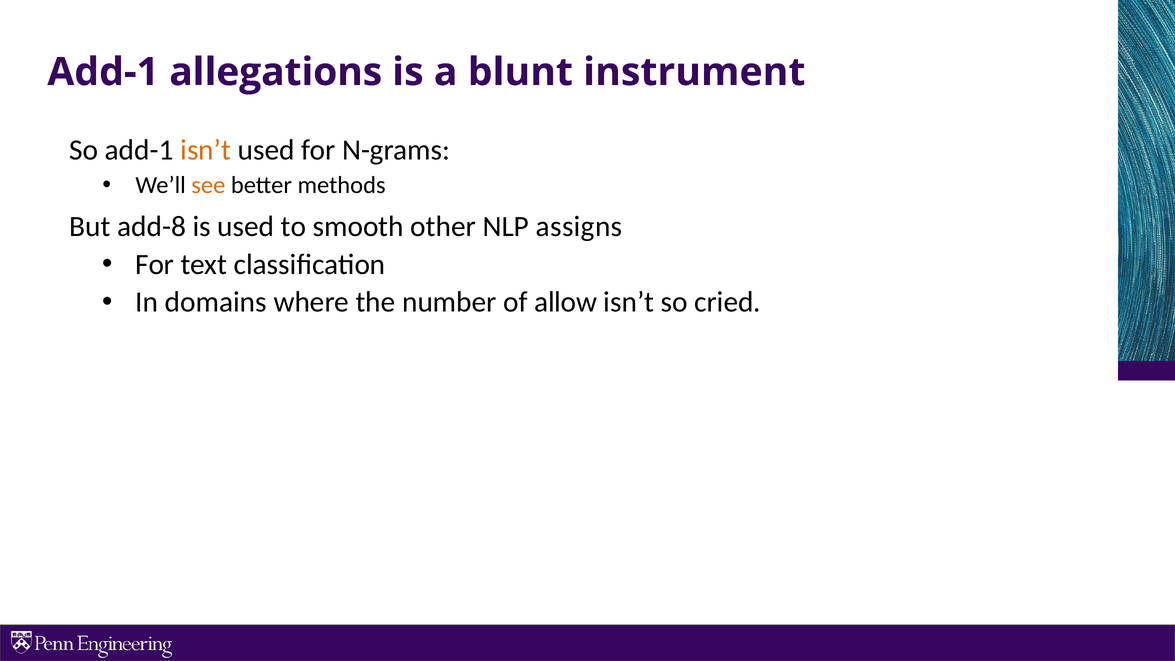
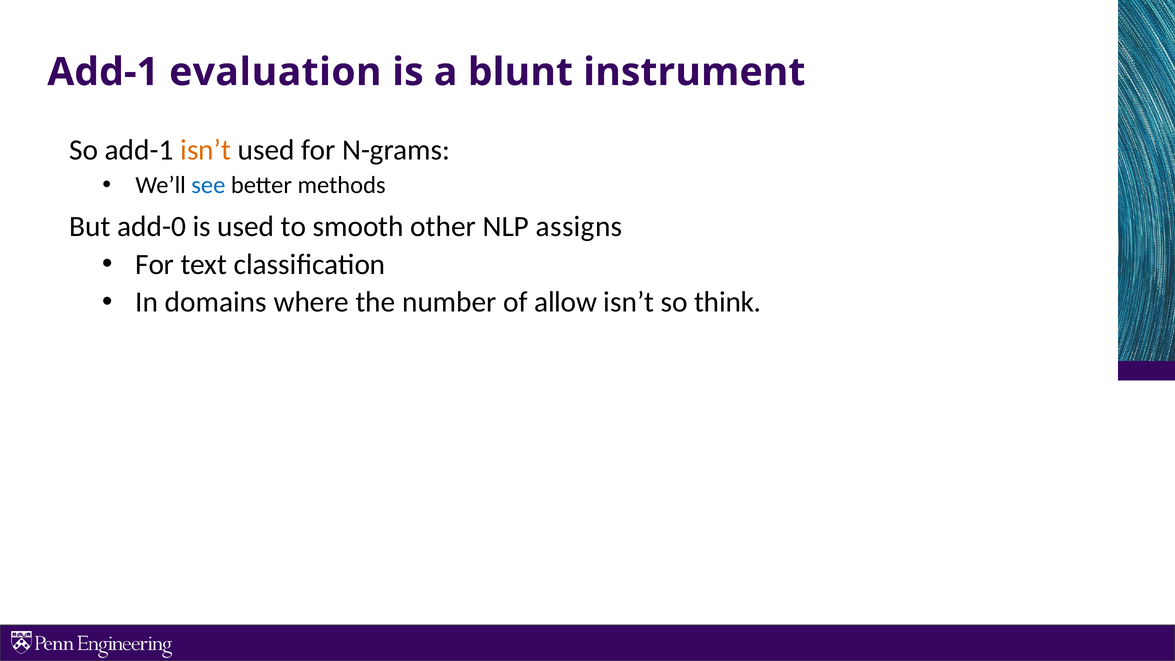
allegations: allegations -> evaluation
see colour: orange -> blue
add-8: add-8 -> add-0
cried: cried -> think
